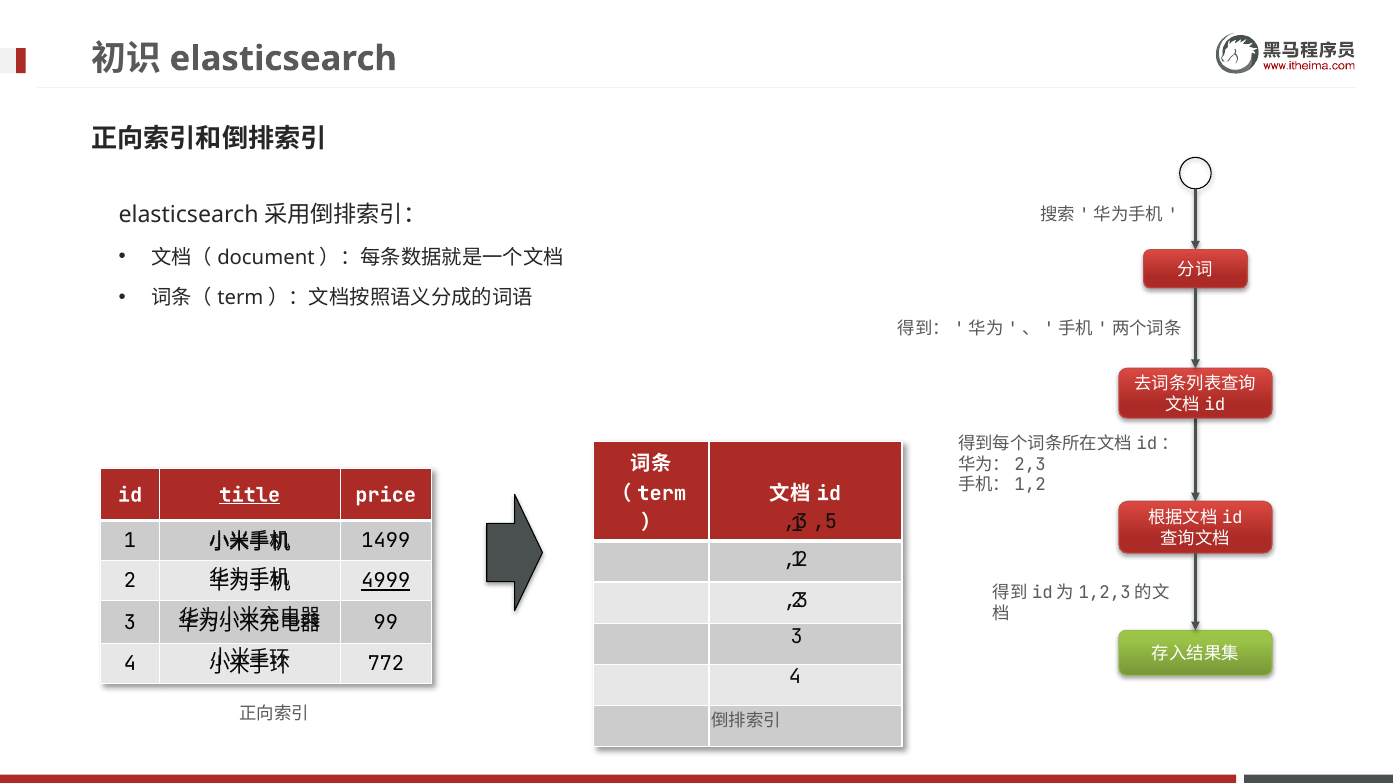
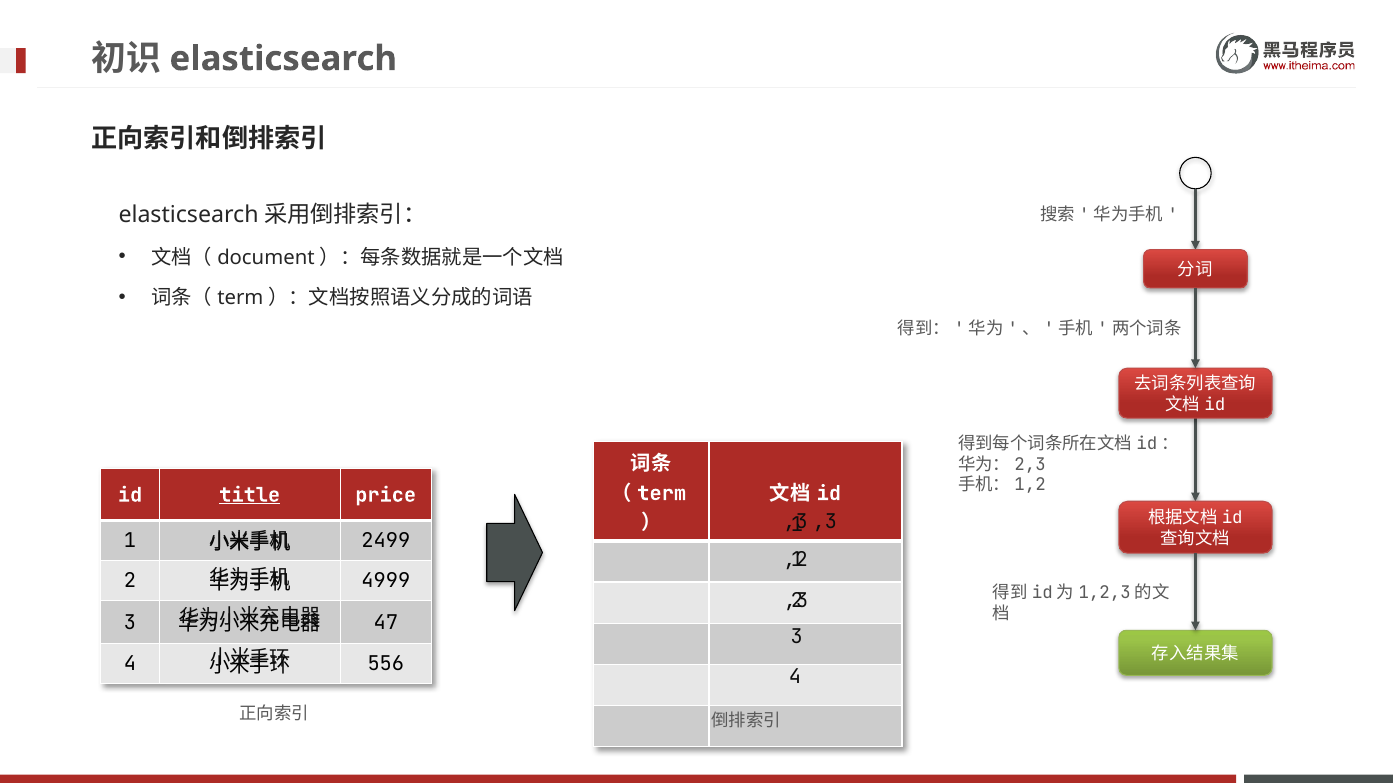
,5 at (825, 522): ,5 -> ,3
1499: 1499 -> 2499
4999 underline: present -> none
99: 99 -> 47
772: 772 -> 556
